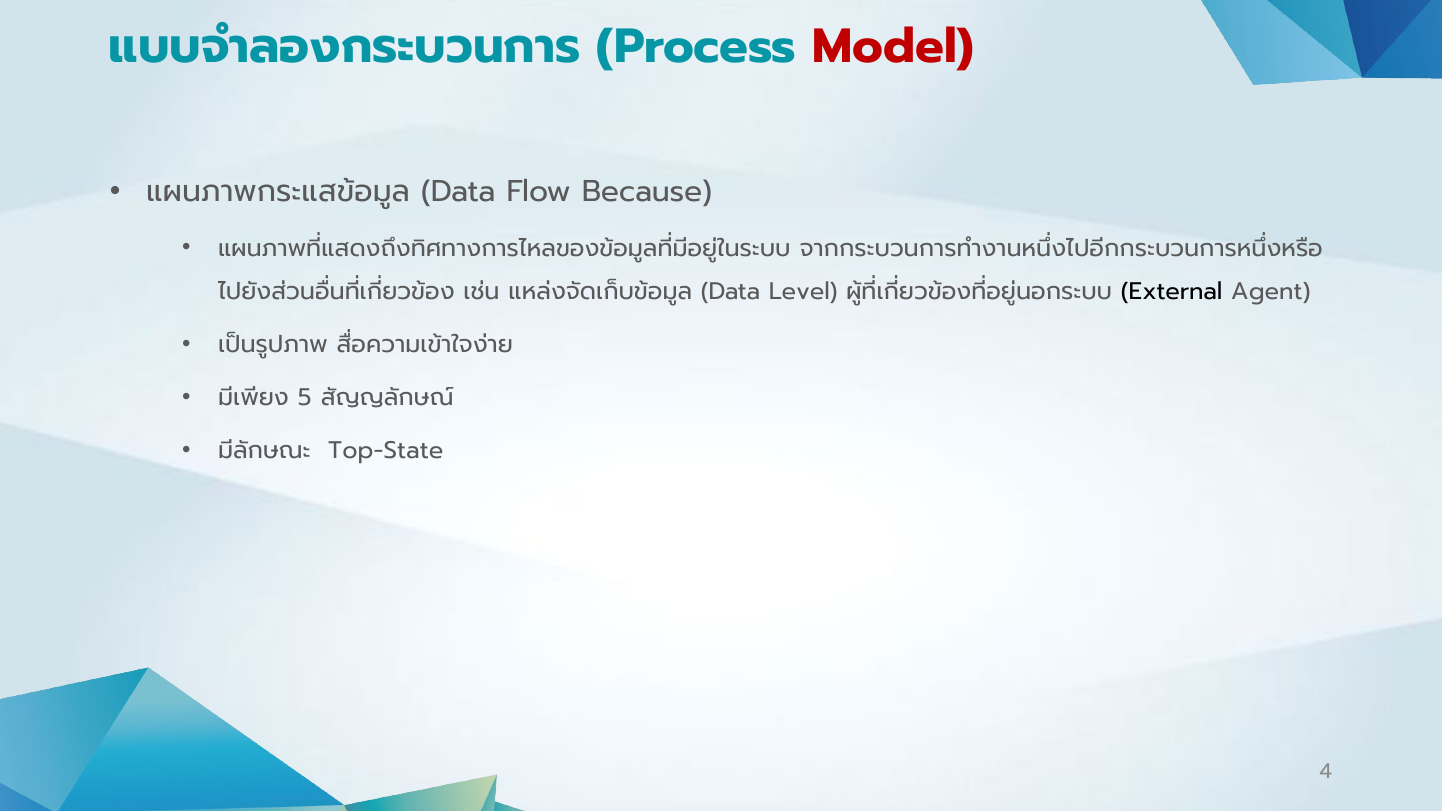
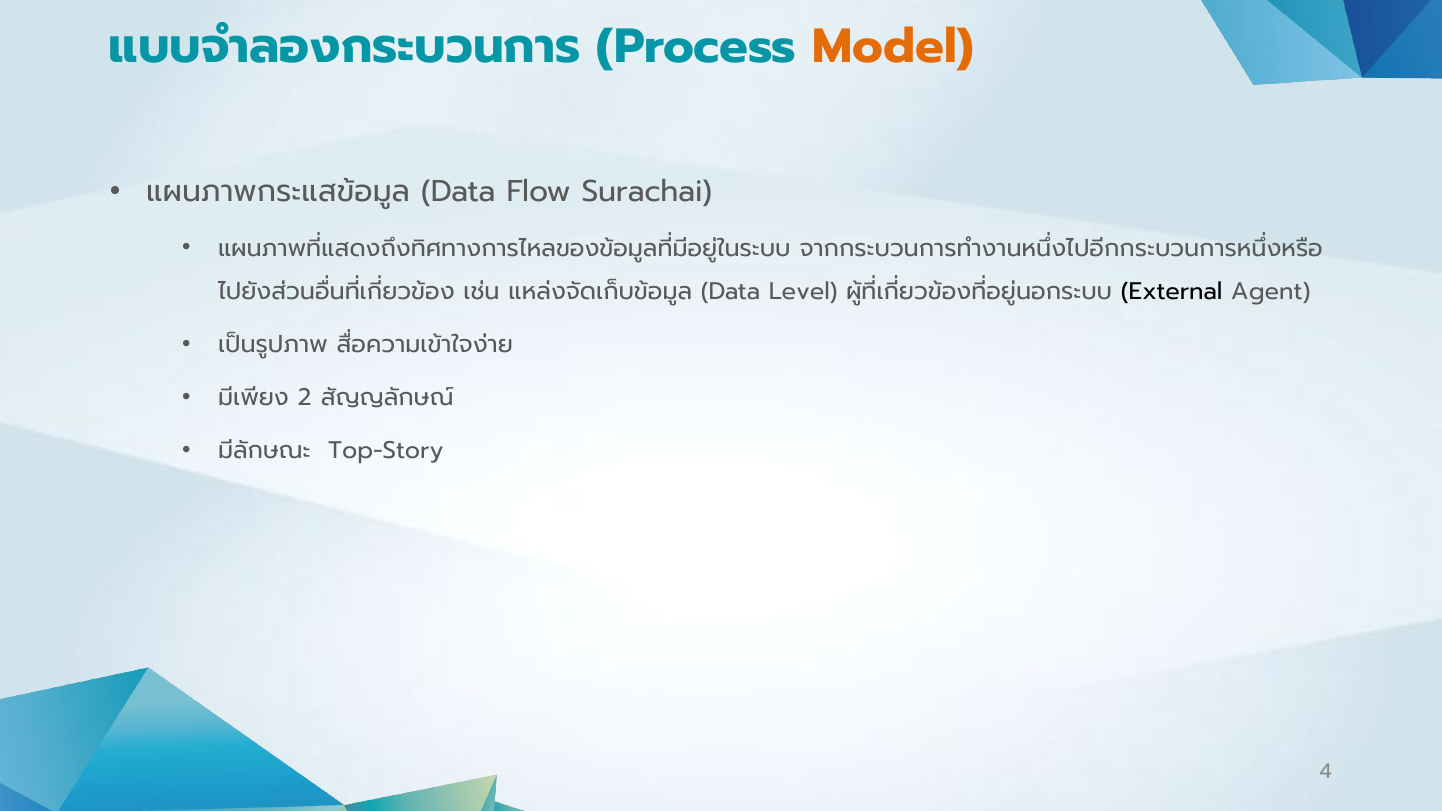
Model colour: red -> orange
Because: Because -> Surachai
5: 5 -> 2
Top-State: Top-State -> Top-Story
